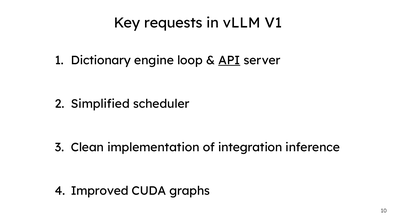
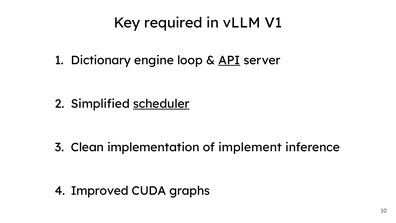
requests: requests -> required
scheduler underline: none -> present
integration: integration -> implement
